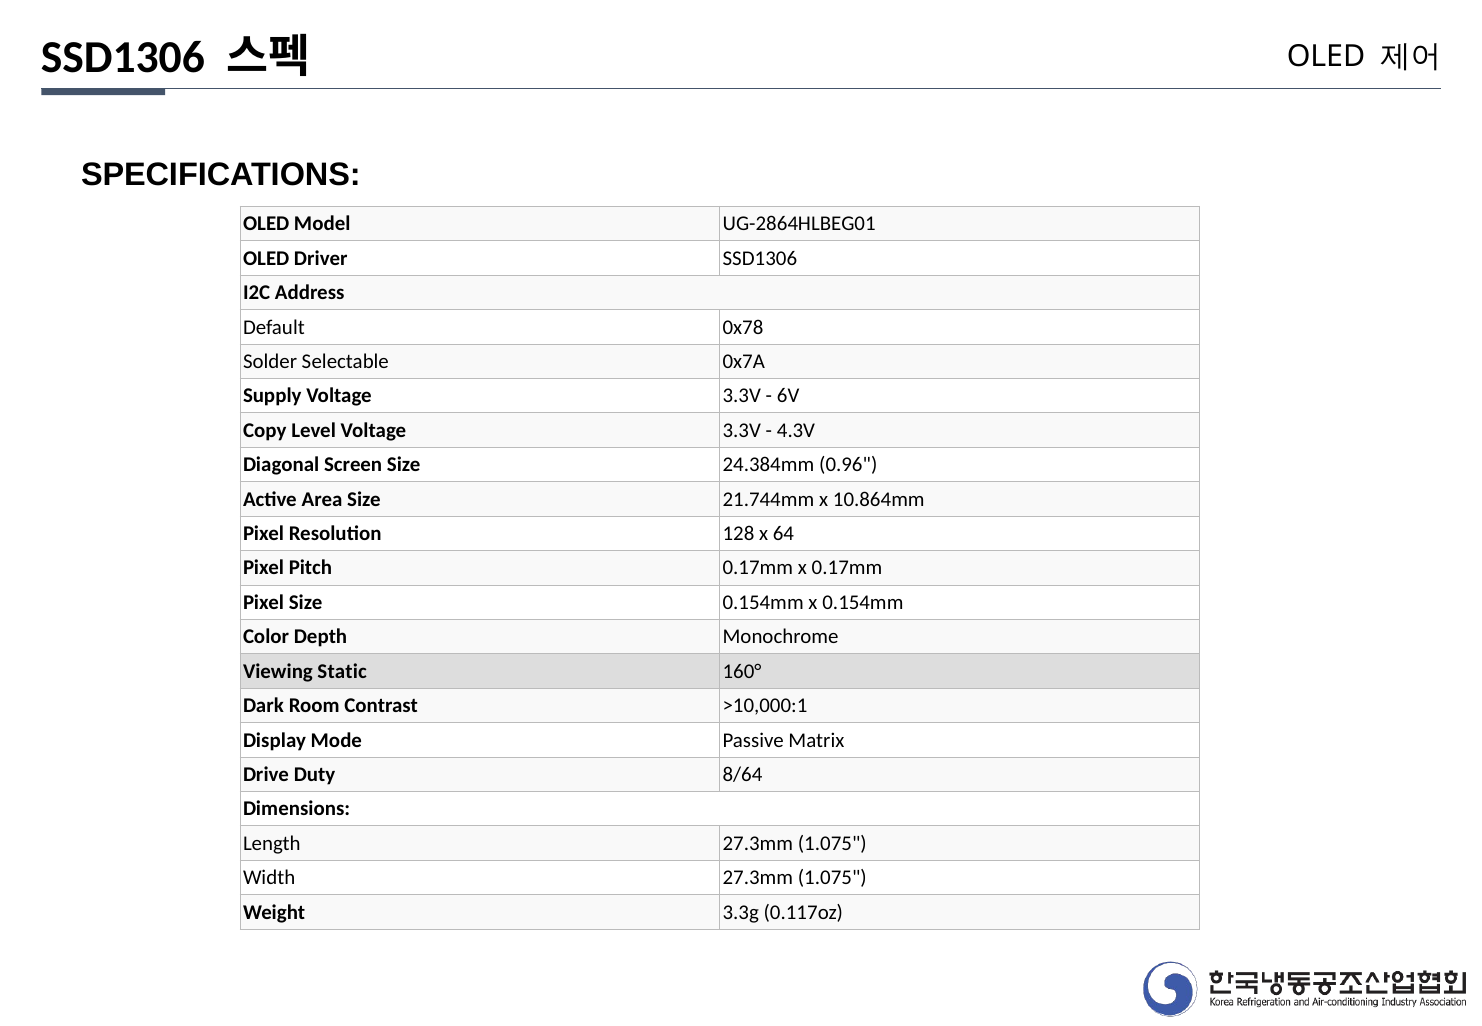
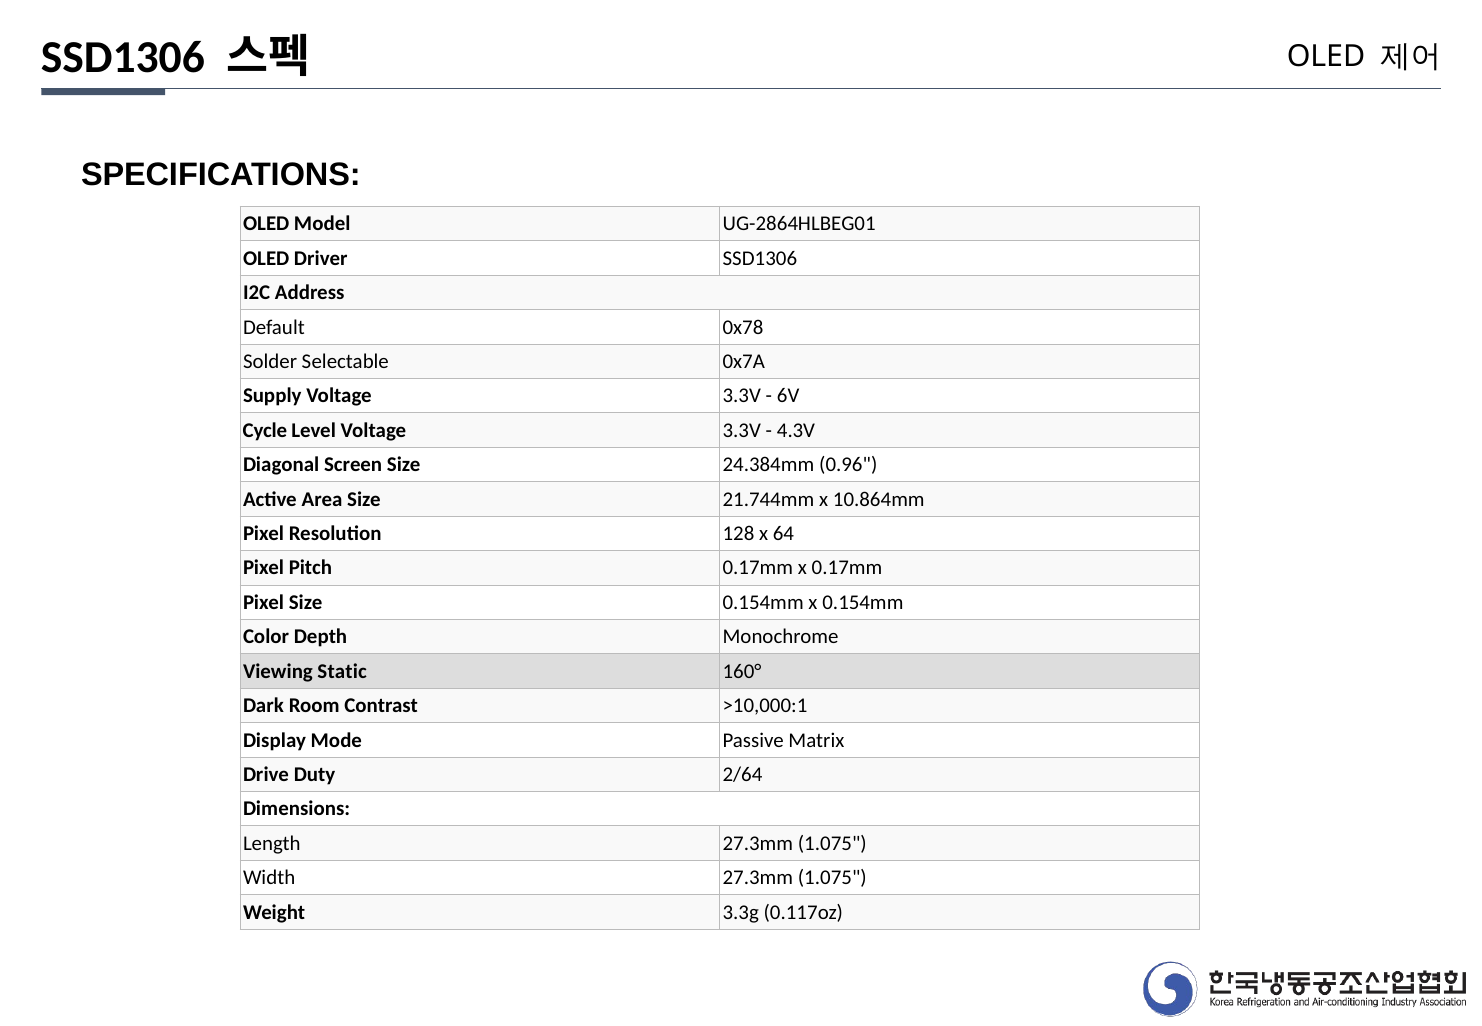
Copy: Copy -> Cycle
8/64: 8/64 -> 2/64
